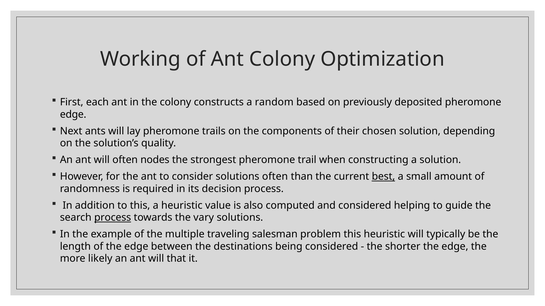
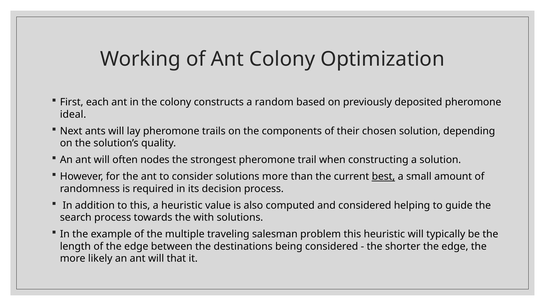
edge at (73, 115): edge -> ideal
solutions often: often -> more
process at (113, 218) underline: present -> none
vary: vary -> with
